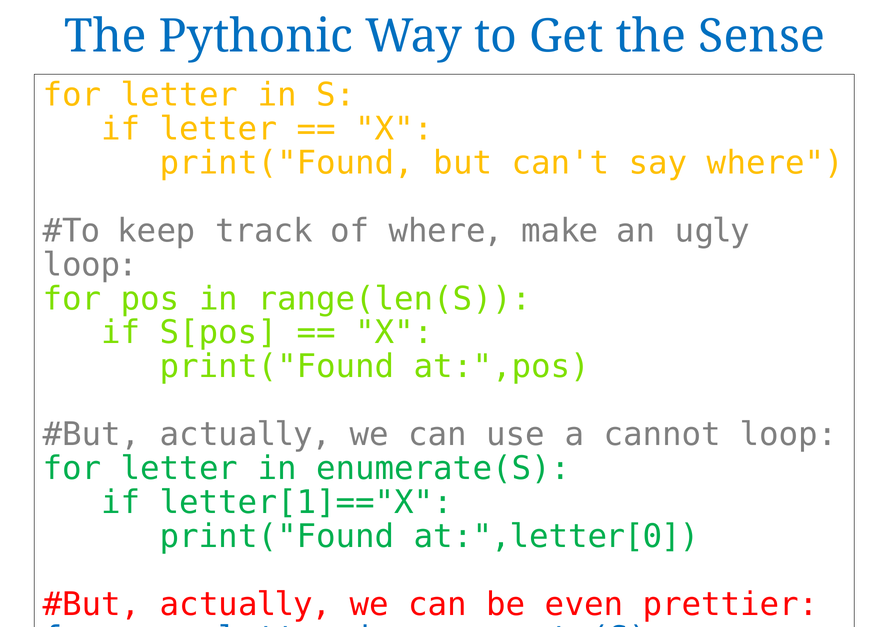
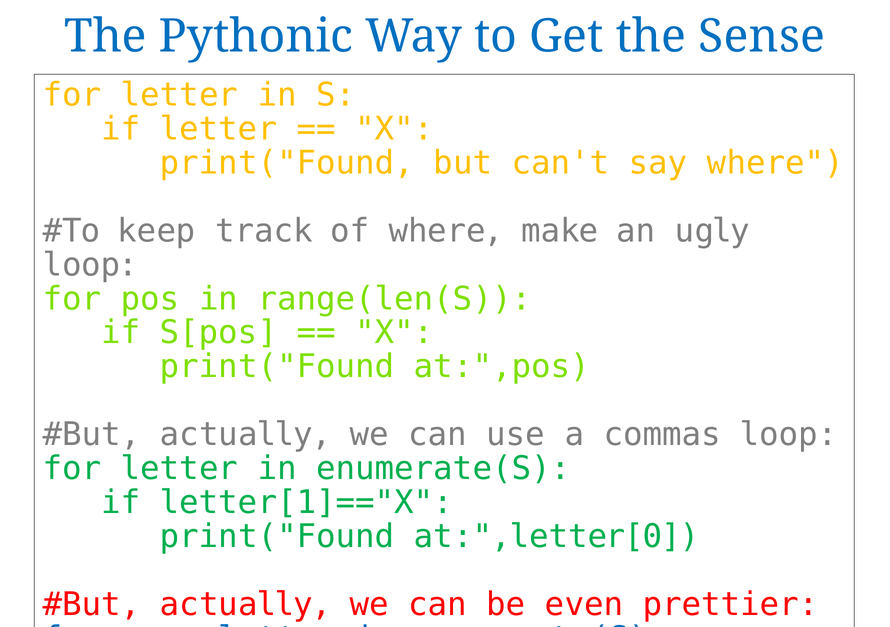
cannot: cannot -> commas
